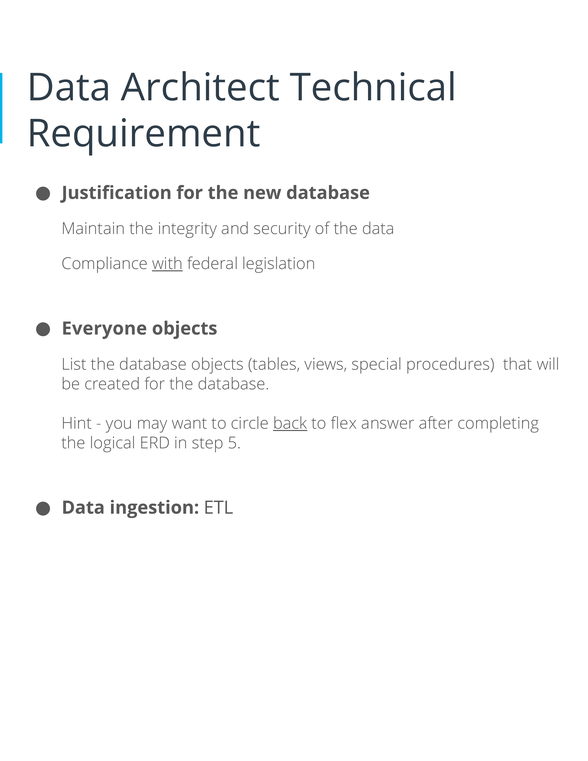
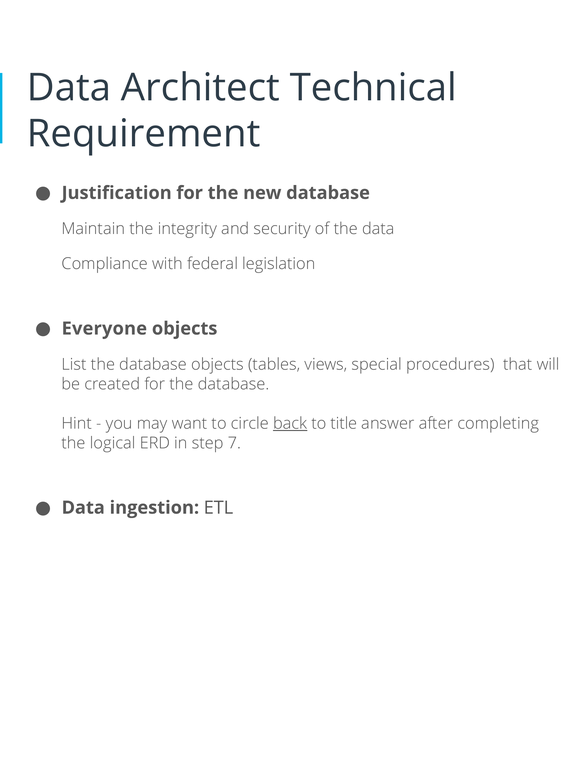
with underline: present -> none
flex: flex -> title
5: 5 -> 7
